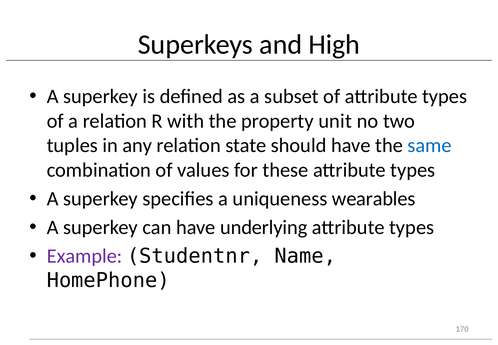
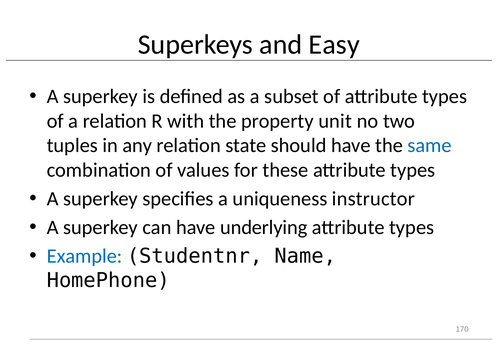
High: High -> Easy
wearables: wearables -> instructor
Example colour: purple -> blue
